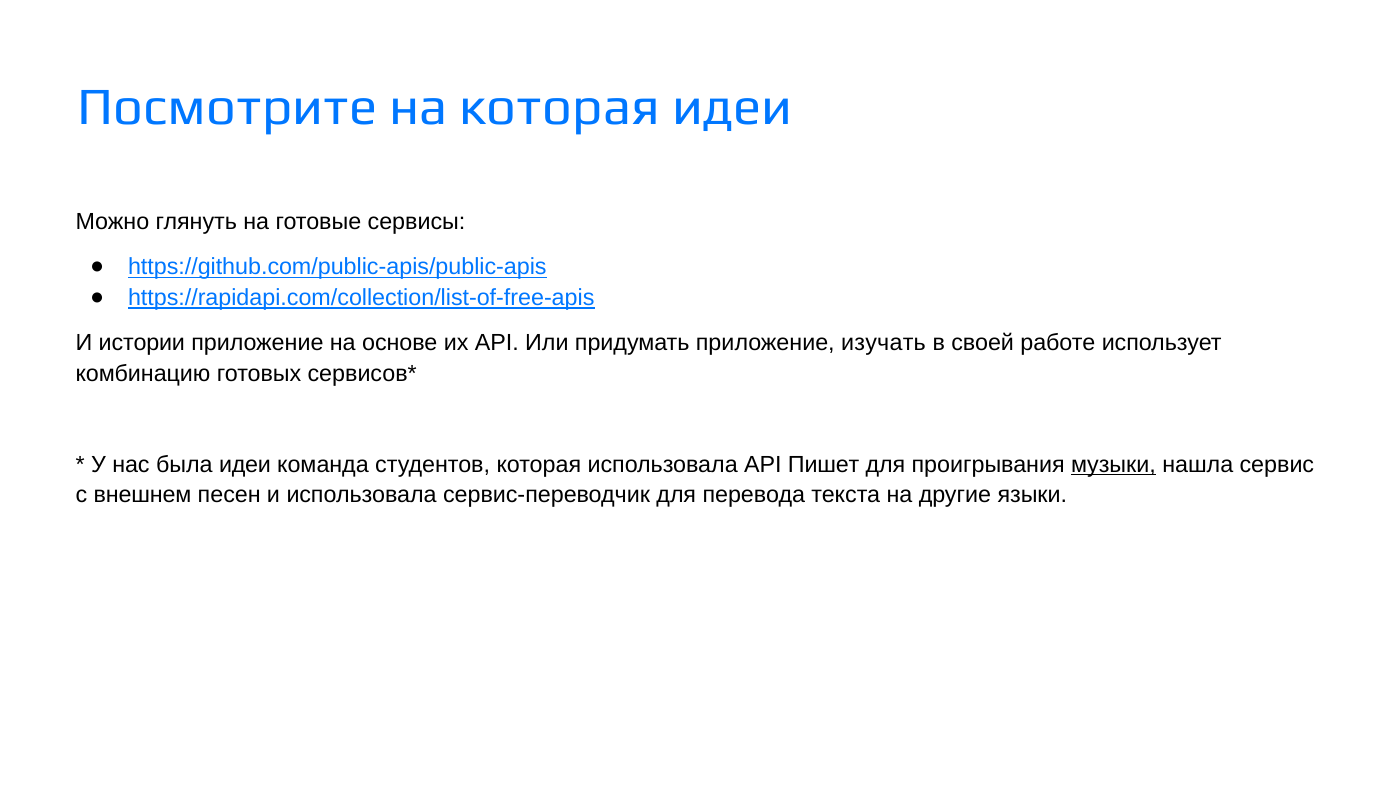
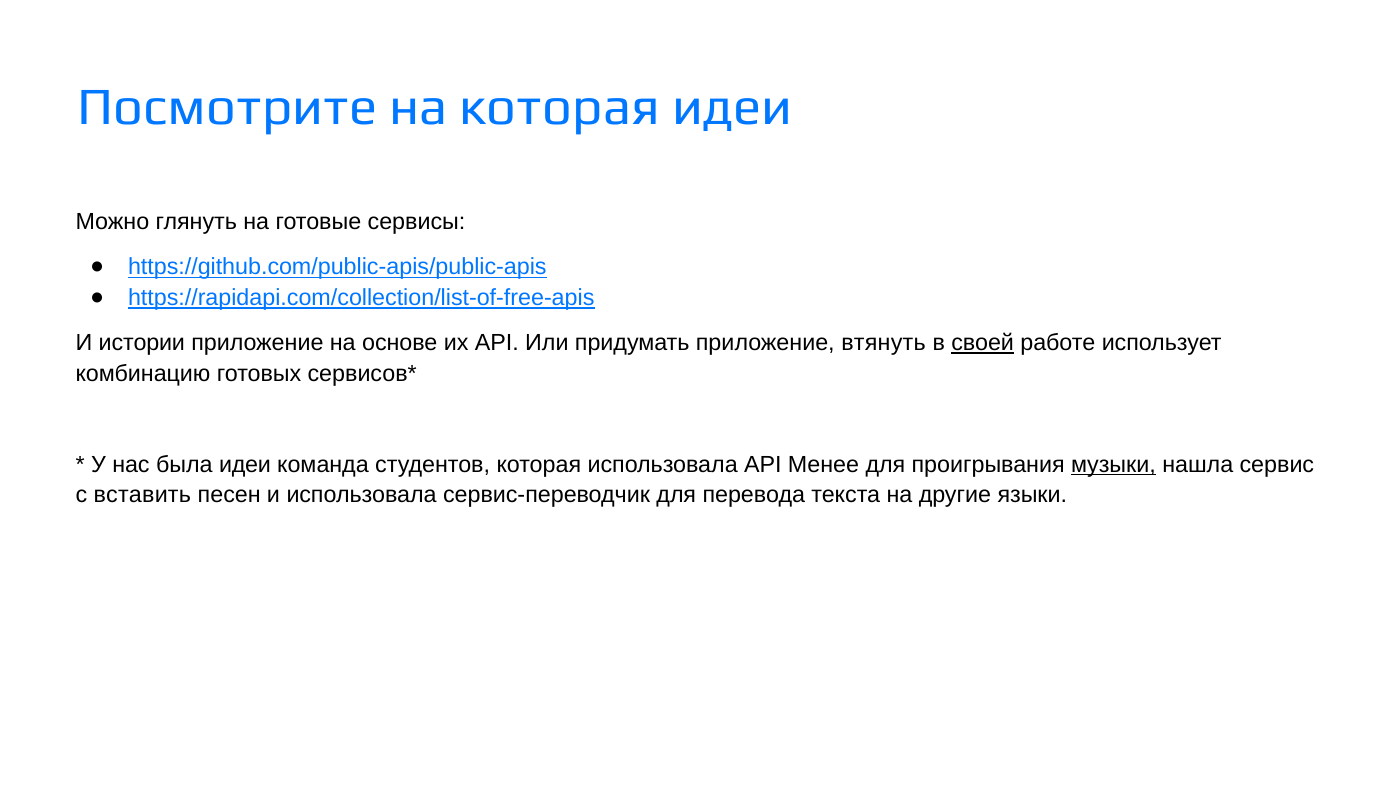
изучать: изучать -> втянуть
своей underline: none -> present
Пишет: Пишет -> Менее
внешнем: внешнем -> вставить
